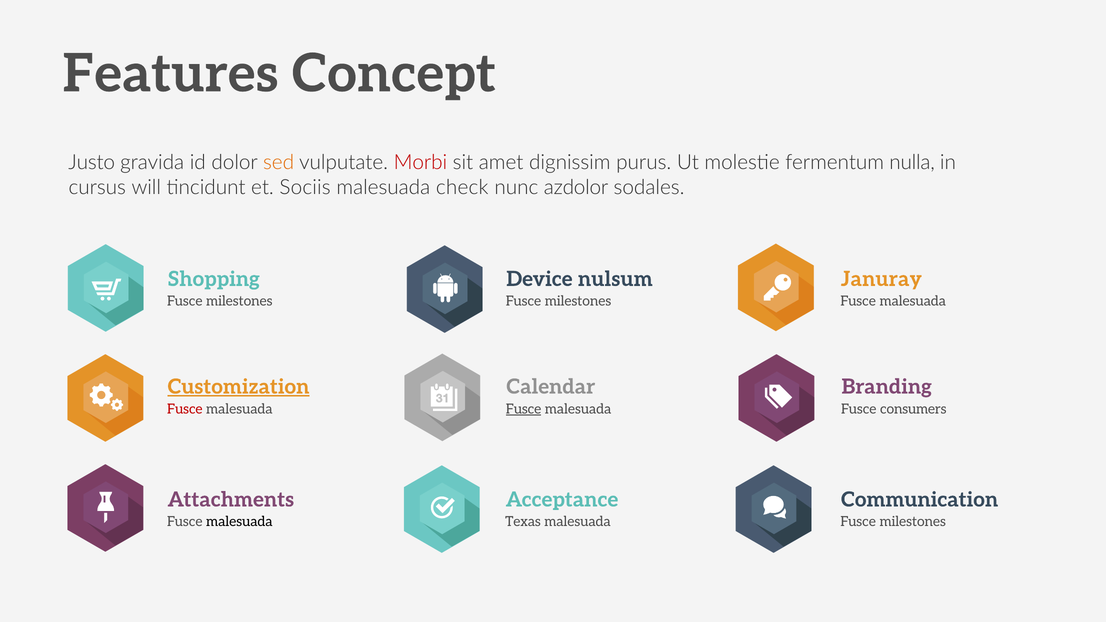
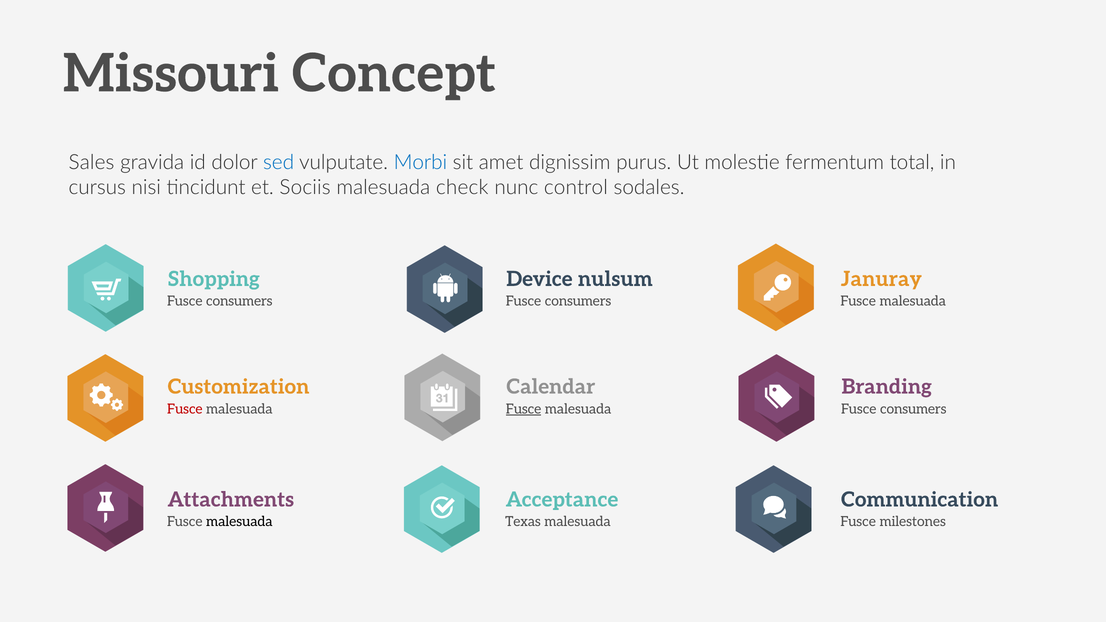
Features: Features -> Missouri
Justo: Justo -> Sales
sed colour: orange -> blue
Morbi colour: red -> blue
nulla: nulla -> total
will: will -> nisi
azdolor: azdolor -> control
milestones at (239, 301): milestones -> consumers
milestones at (578, 301): milestones -> consumers
Customization underline: present -> none
